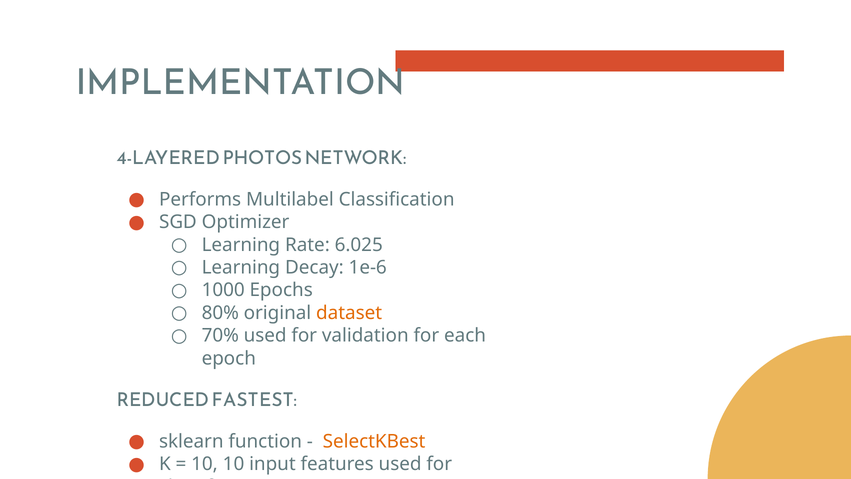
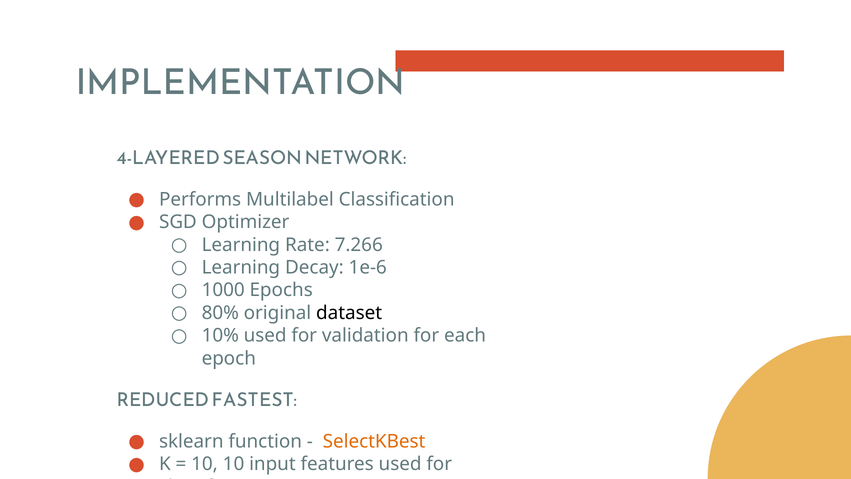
PHOTOS: PHOTOS -> SEASON
6.025: 6.025 -> 7.266
dataset colour: orange -> black
70%: 70% -> 10%
